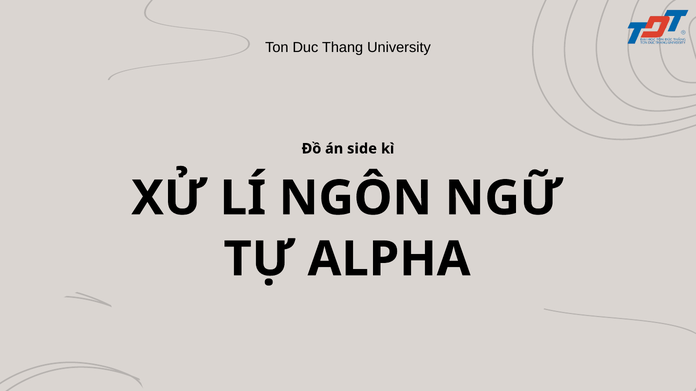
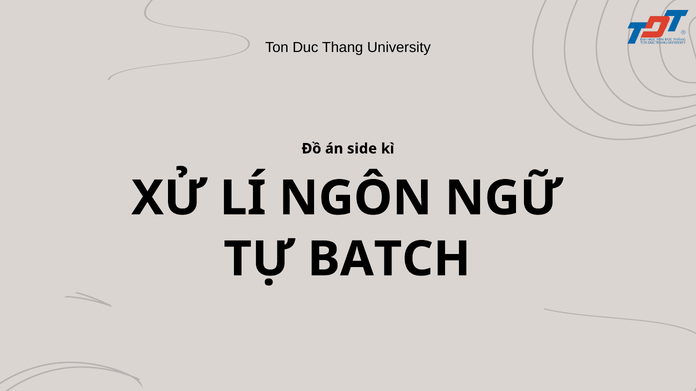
ALPHA: ALPHA -> BATCH
